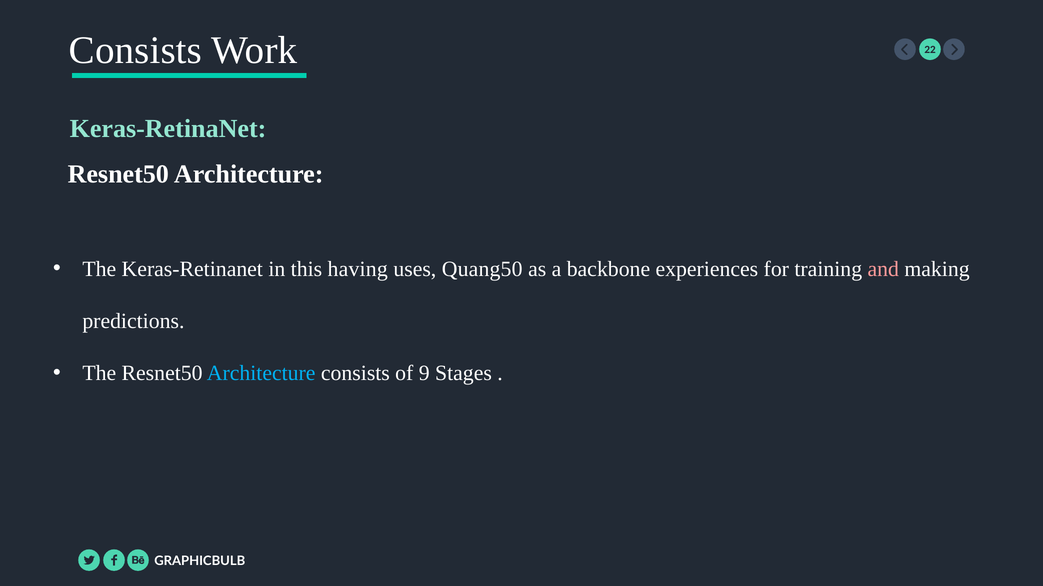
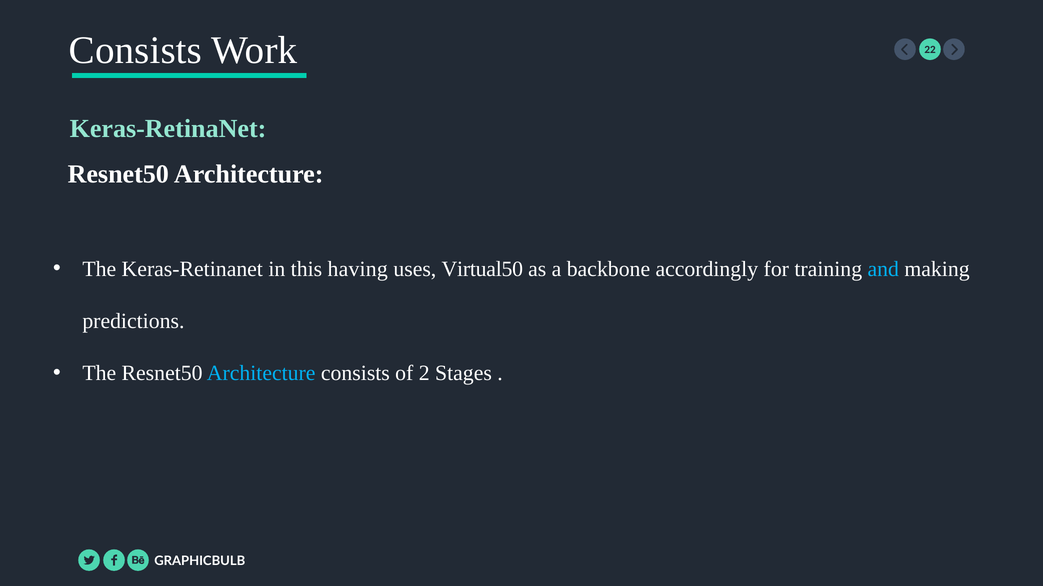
Quang50: Quang50 -> Virtual50
experiences: experiences -> accordingly
and colour: pink -> light blue
9: 9 -> 2
